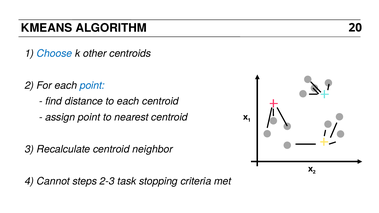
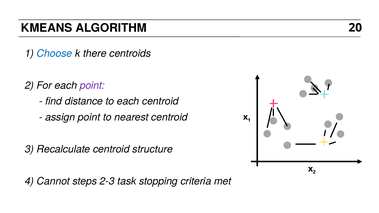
other: other -> there
point at (92, 85) colour: blue -> purple
neighbor: neighbor -> structure
